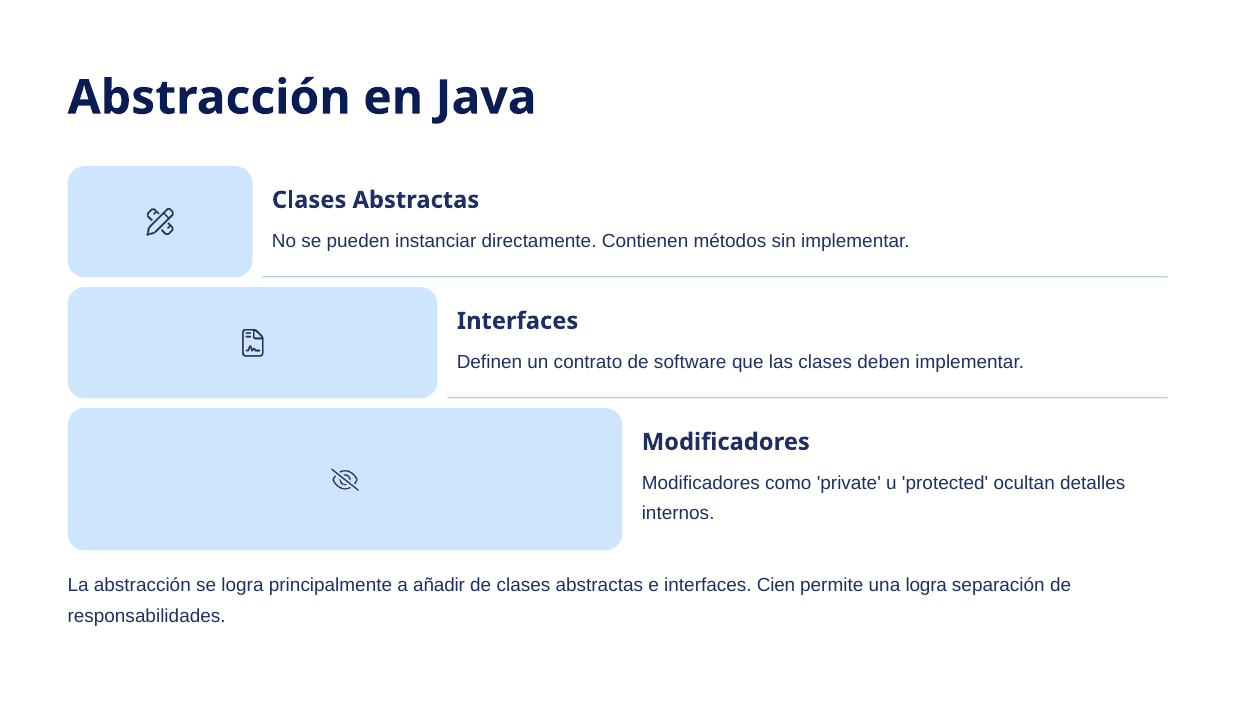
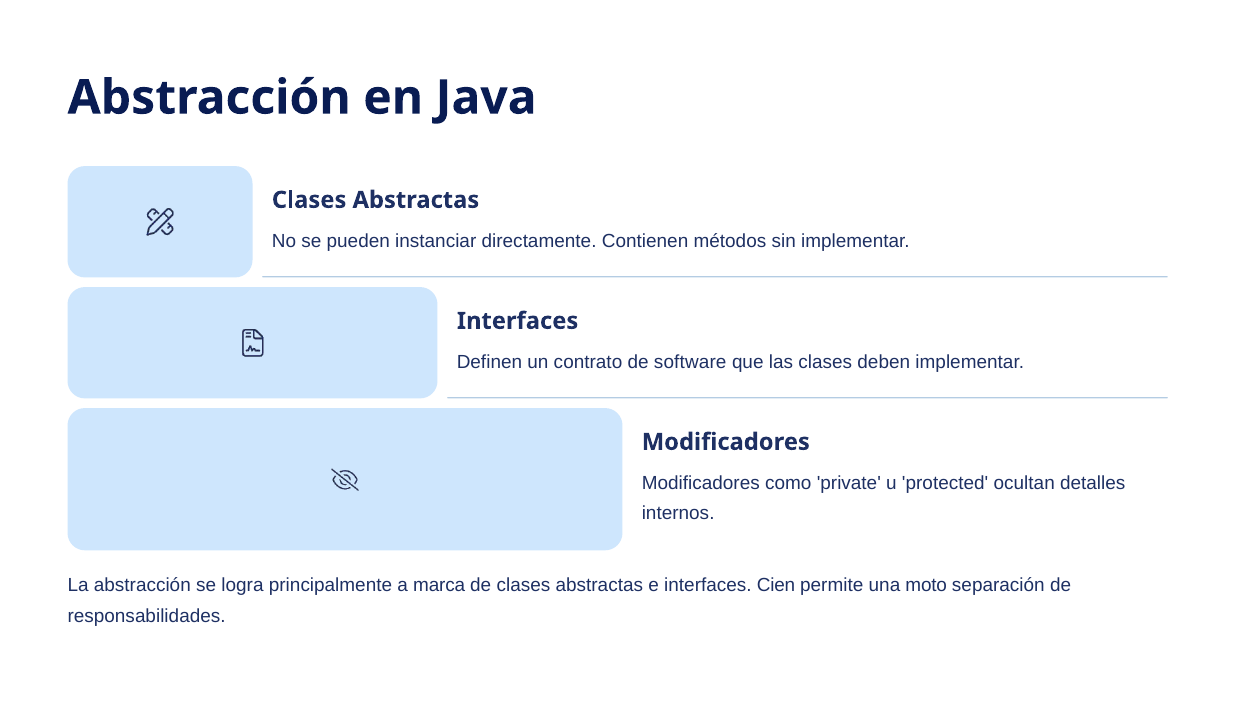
añadir: añadir -> marca
una logra: logra -> moto
